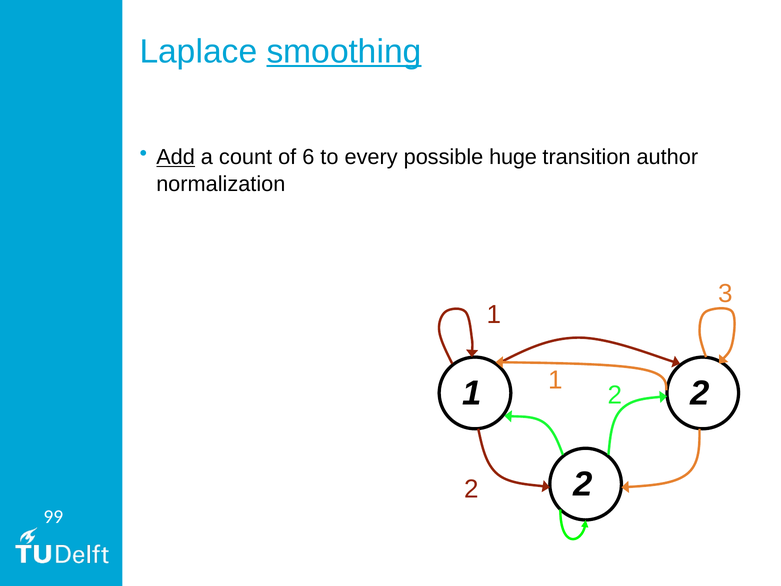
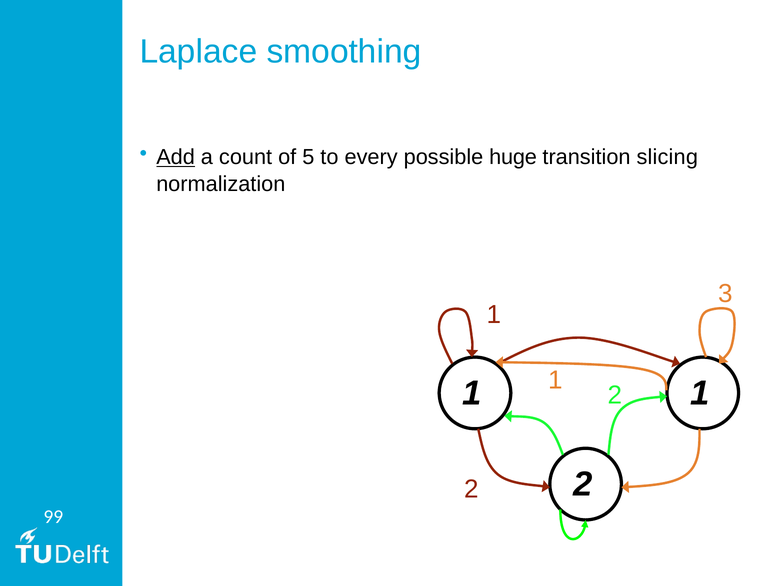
smoothing underline: present -> none
6: 6 -> 5
author: author -> slicing
2 at (700, 393): 2 -> 1
